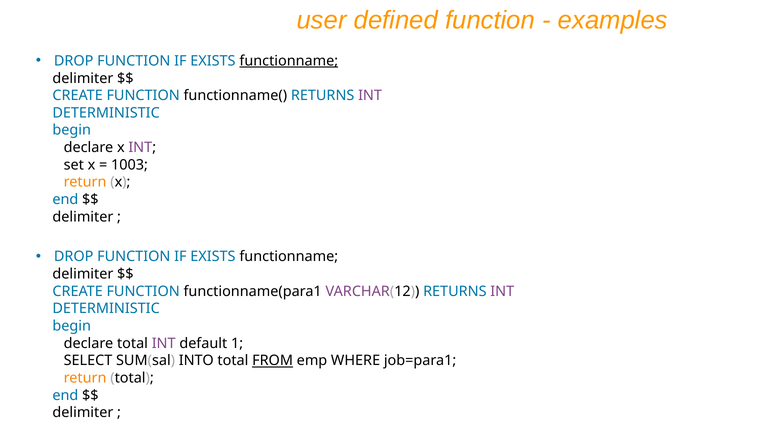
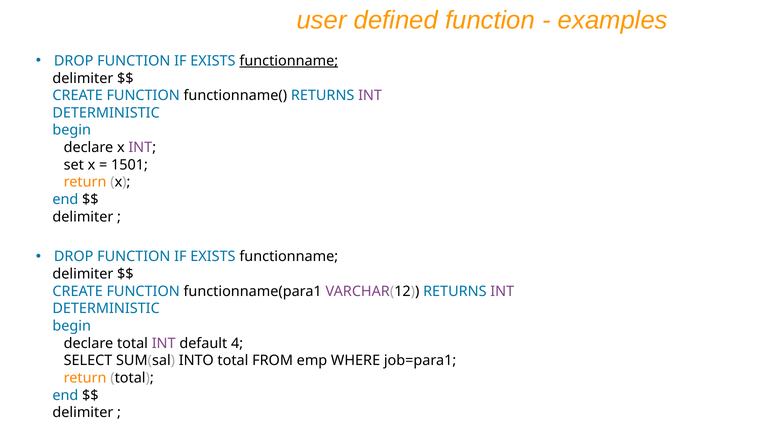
1003: 1003 -> 1501
1: 1 -> 4
FROM underline: present -> none
